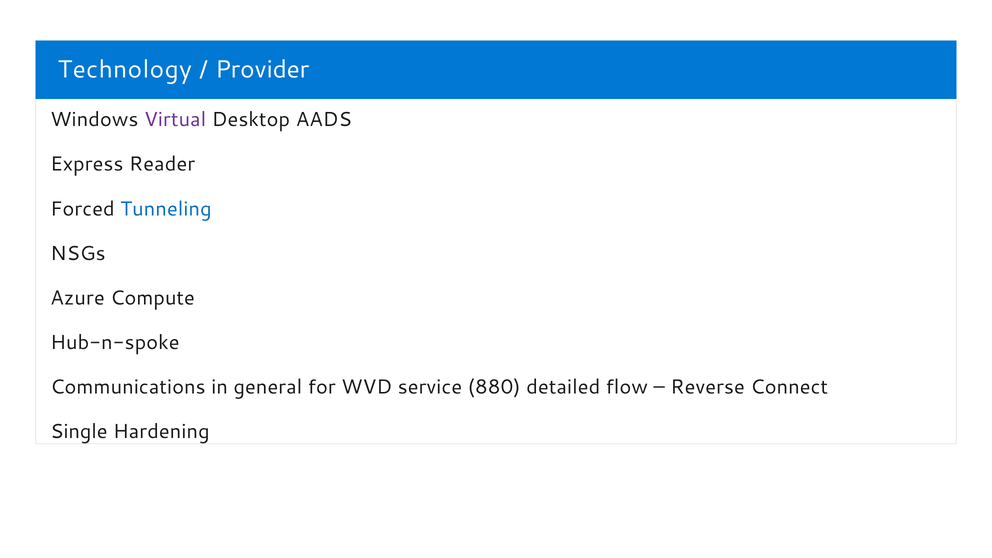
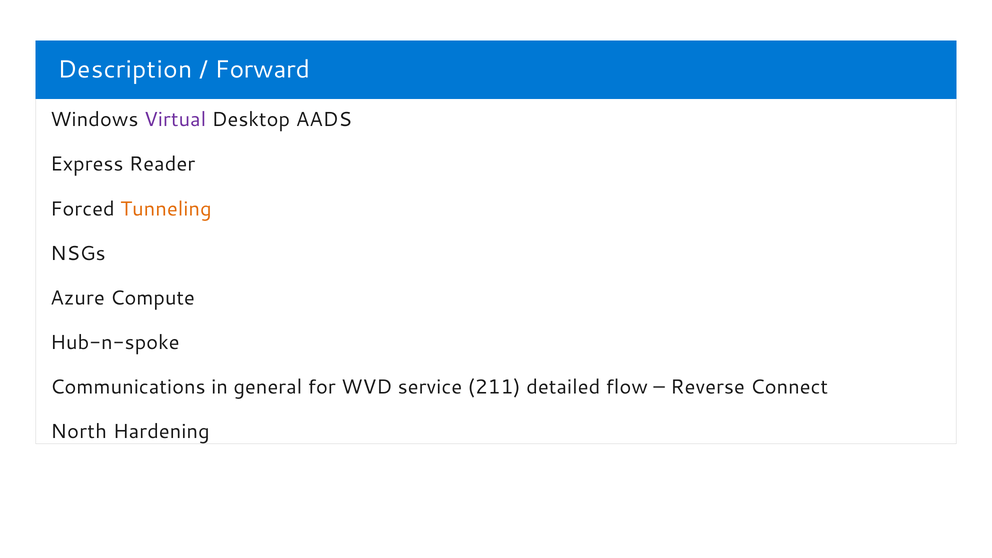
Technology: Technology -> Description
Provider: Provider -> Forward
Tunneling colour: blue -> orange
880: 880 -> 211
Single: Single -> North
